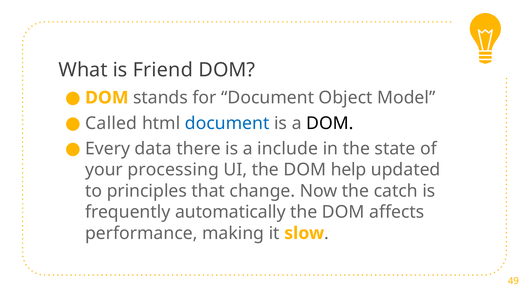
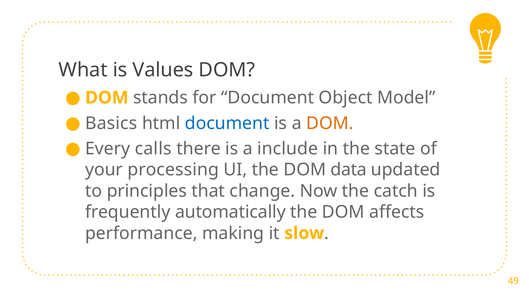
Friend: Friend -> Values
Called: Called -> Basics
DOM at (330, 123) colour: black -> orange
data: data -> calls
help: help -> data
